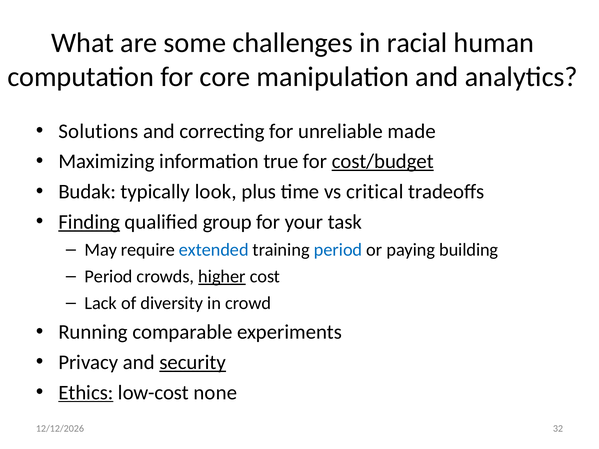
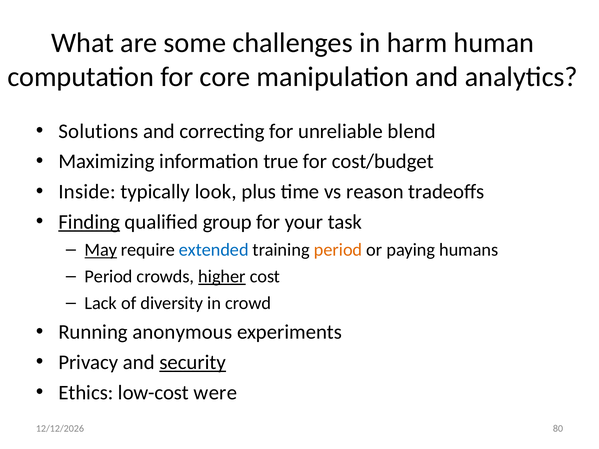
racial: racial -> harm
made: made -> blend
cost/budget underline: present -> none
Budak: Budak -> Inside
critical: critical -> reason
May underline: none -> present
period at (338, 250) colour: blue -> orange
building: building -> humans
comparable: comparable -> anonymous
Ethics underline: present -> none
none: none -> were
32: 32 -> 80
